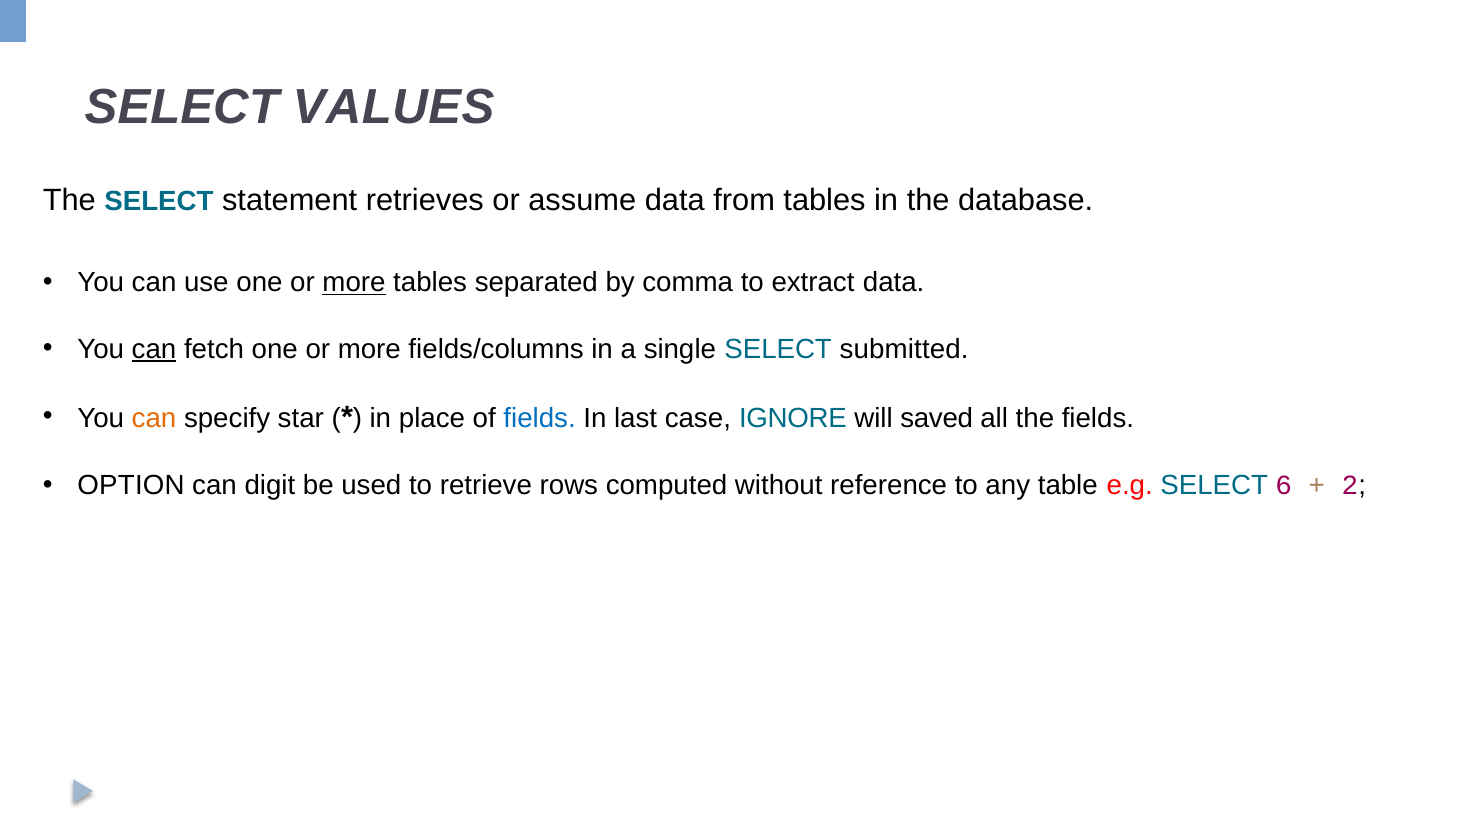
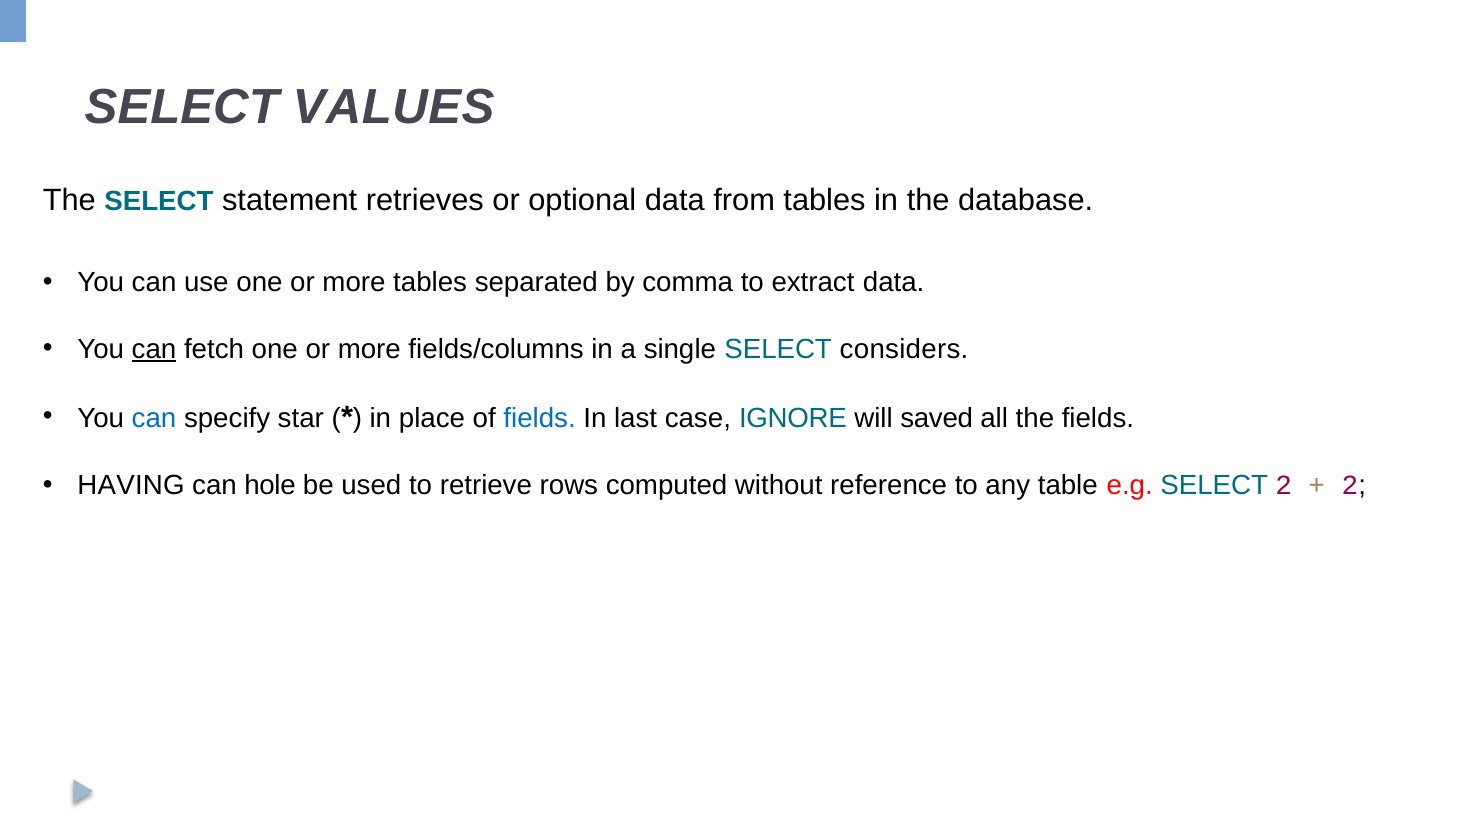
assume: assume -> optional
more at (354, 282) underline: present -> none
submitted: submitted -> considers
can at (154, 418) colour: orange -> blue
OPTION: OPTION -> HAVING
digit: digit -> hole
SELECT 6: 6 -> 2
